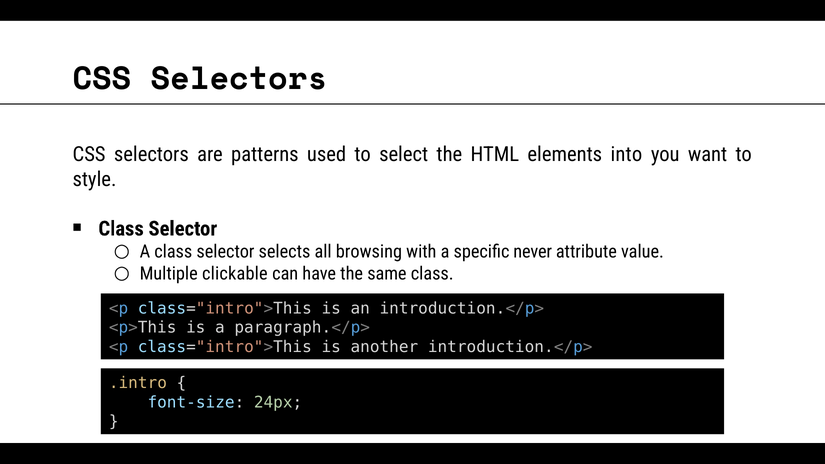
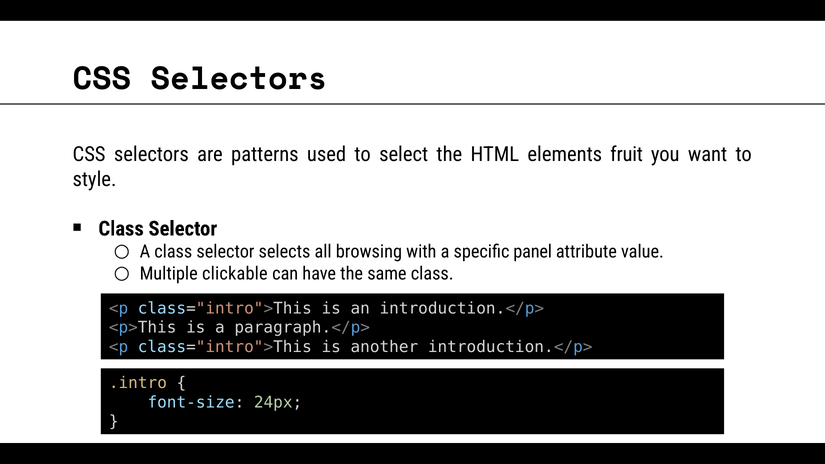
into: into -> fruit
never: never -> panel
